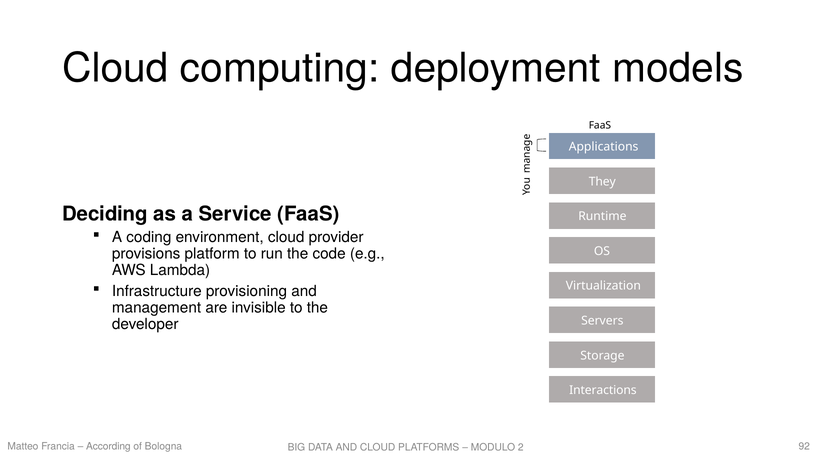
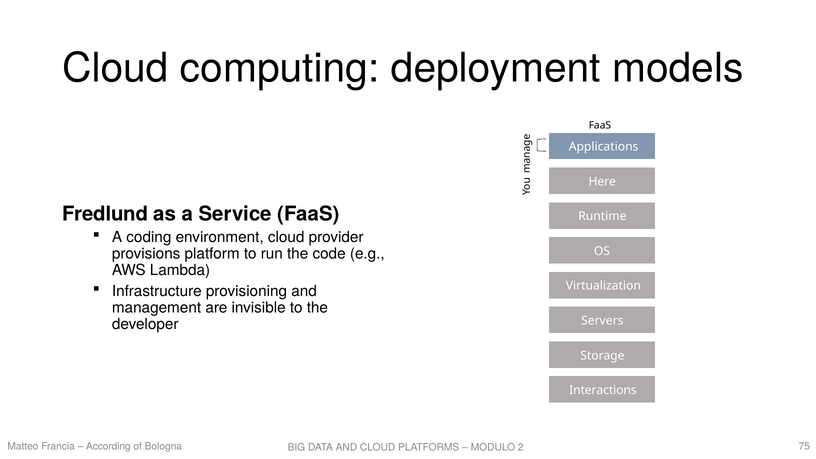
They: They -> Here
Deciding: Deciding -> Fredlund
92: 92 -> 75
